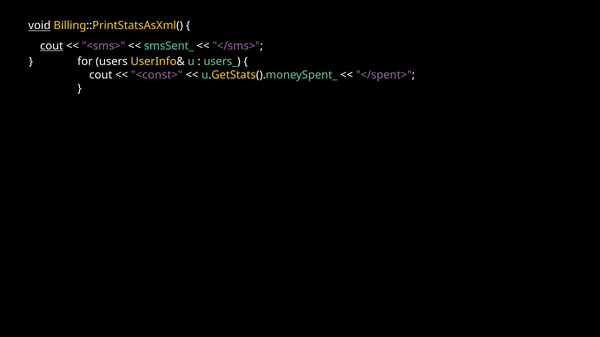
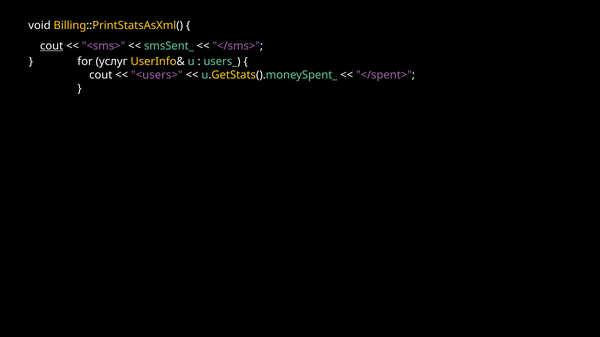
void underline: present -> none
users: users -> услуг
<const>: <const> -> <users>
